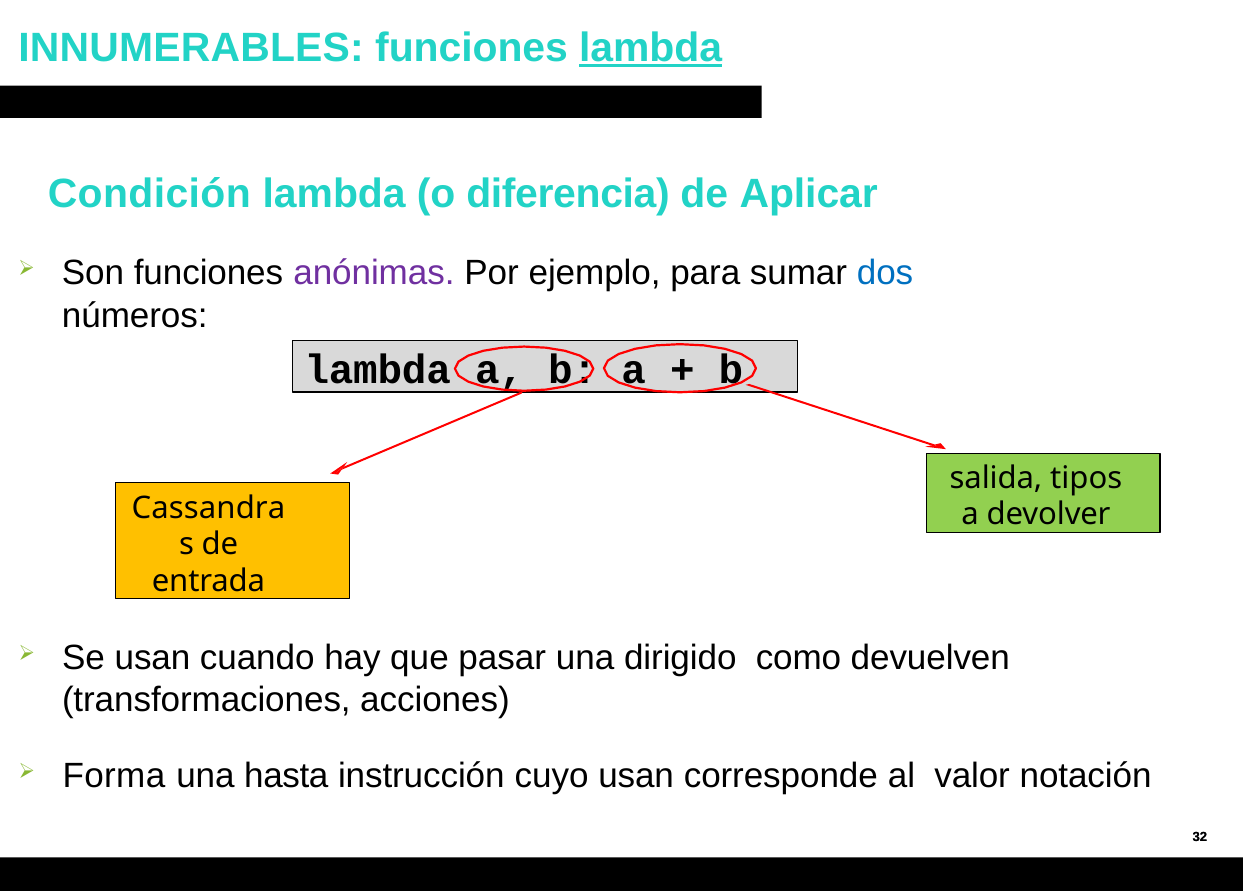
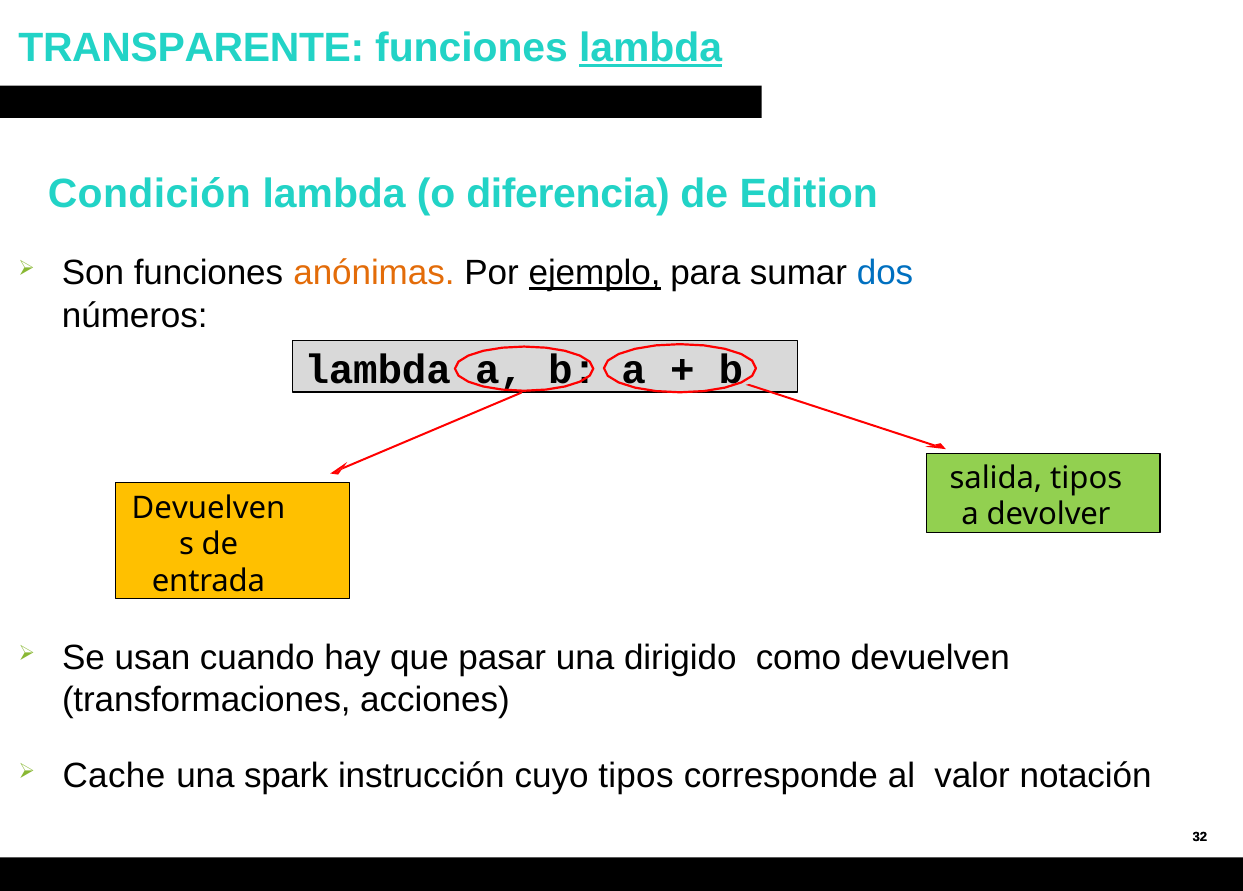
INNUMERABLES: INNUMERABLES -> TRANSPARENTE
Aplicar: Aplicar -> Edition
anónimas colour: purple -> orange
ejemplo underline: none -> present
Cassandra at (209, 508): Cassandra -> Devuelven
Forma: Forma -> Cache
hasta: hasta -> spark
cuyo usan: usan -> tipos
